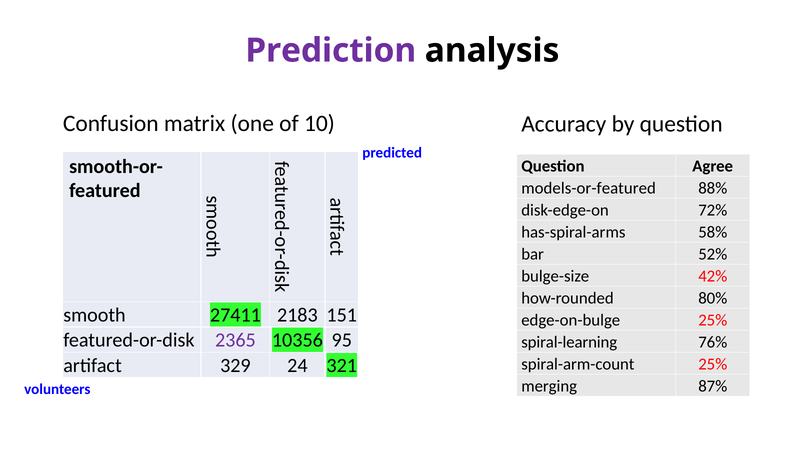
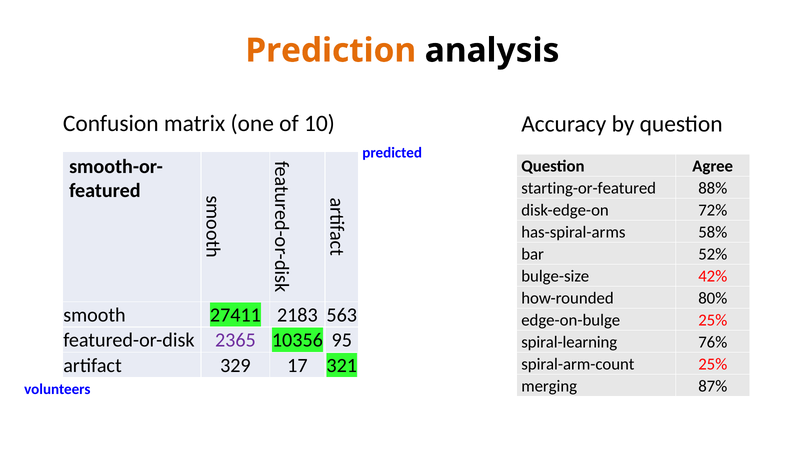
Prediction colour: purple -> orange
models-or-featured: models-or-featured -> starting-or-featured
151: 151 -> 563
24: 24 -> 17
